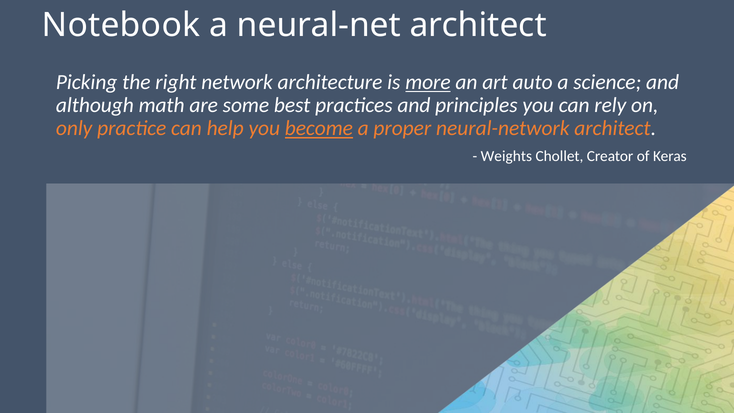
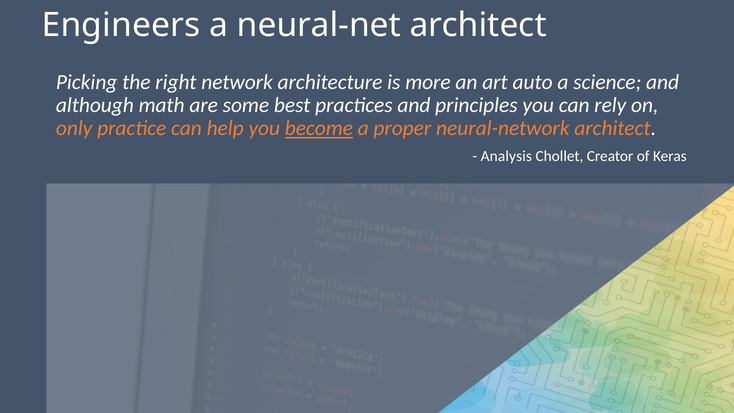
Notebook: Notebook -> Engineers
more underline: present -> none
Weights: Weights -> Analysis
